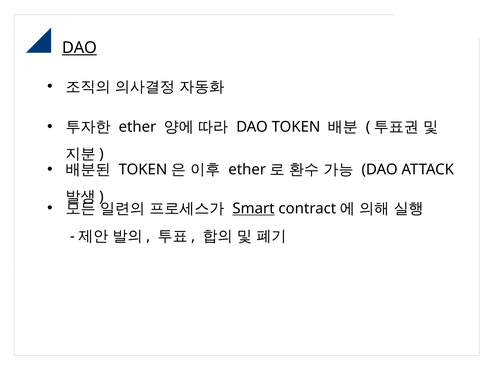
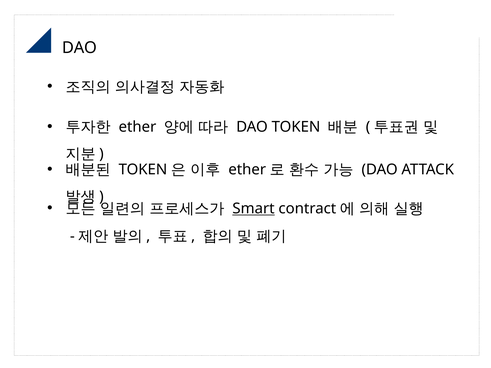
DAO at (79, 48) underline: present -> none
